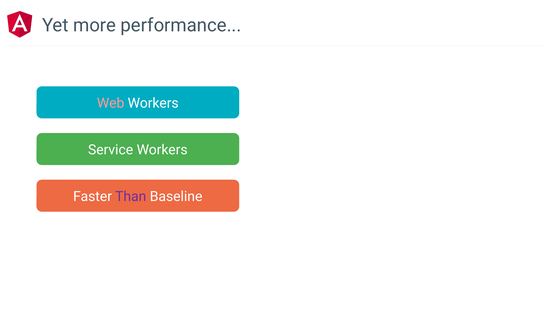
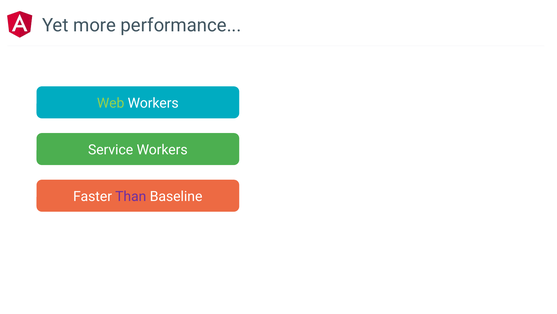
Web colour: pink -> light green
